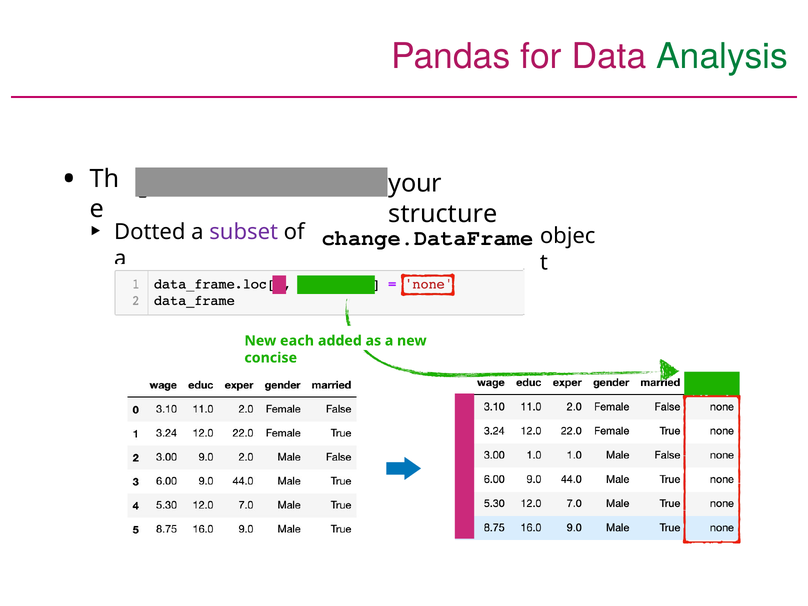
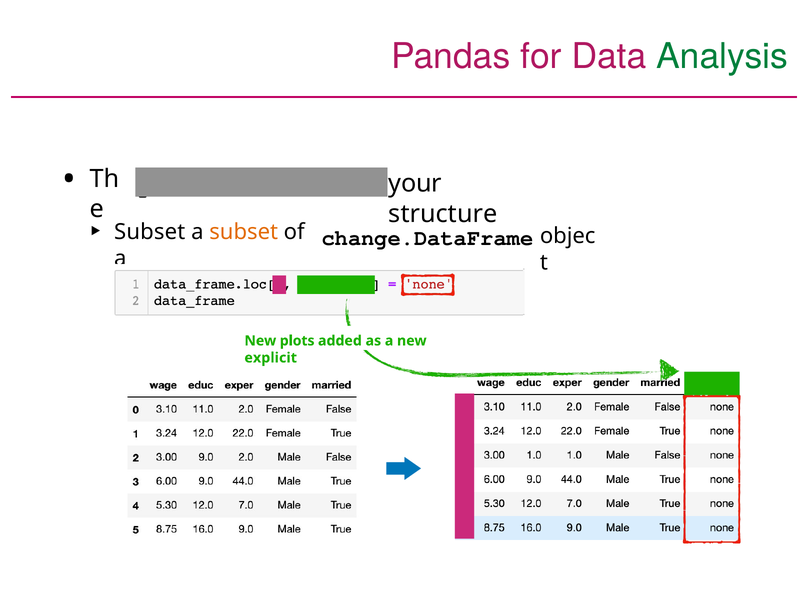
Dotted at (150, 232): Dotted -> Subset
subset at (244, 232) colour: purple -> orange
each: each -> plots
concise: concise -> explicit
